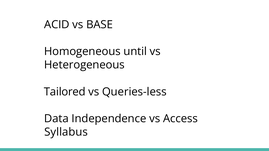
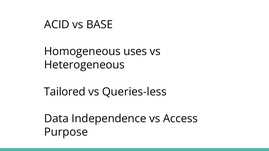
until: until -> uses
Syllabus: Syllabus -> Purpose
